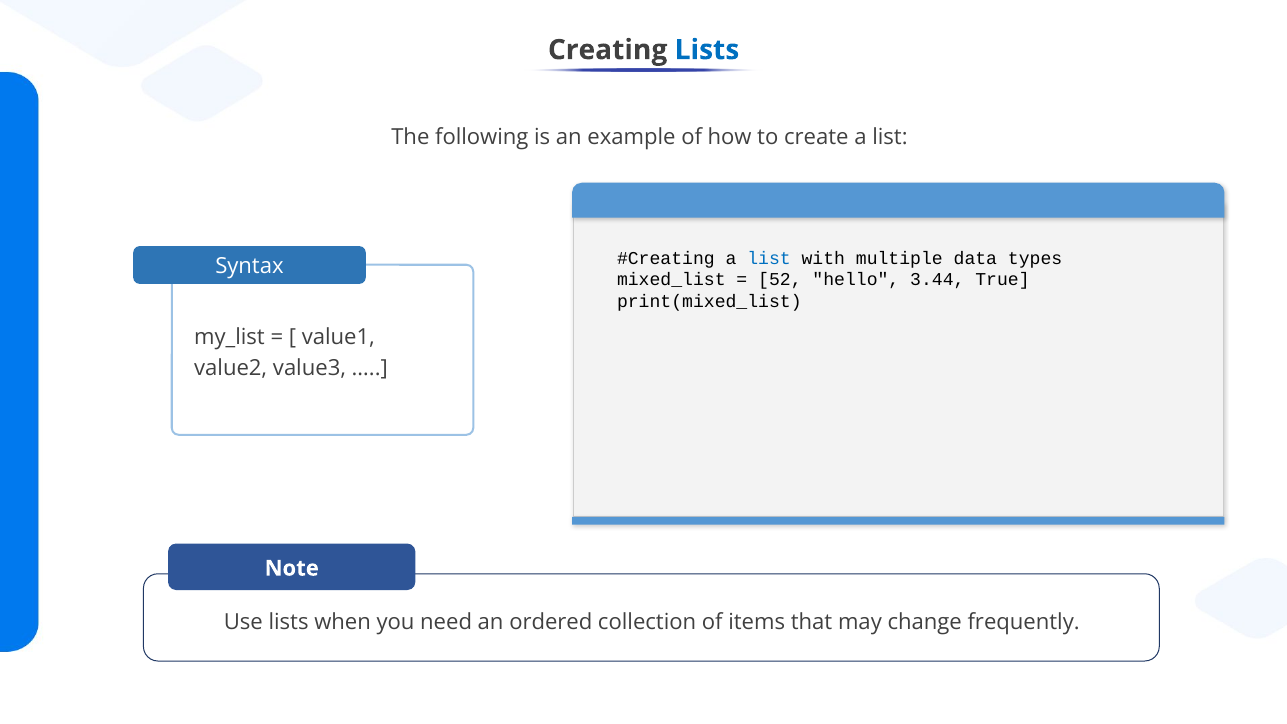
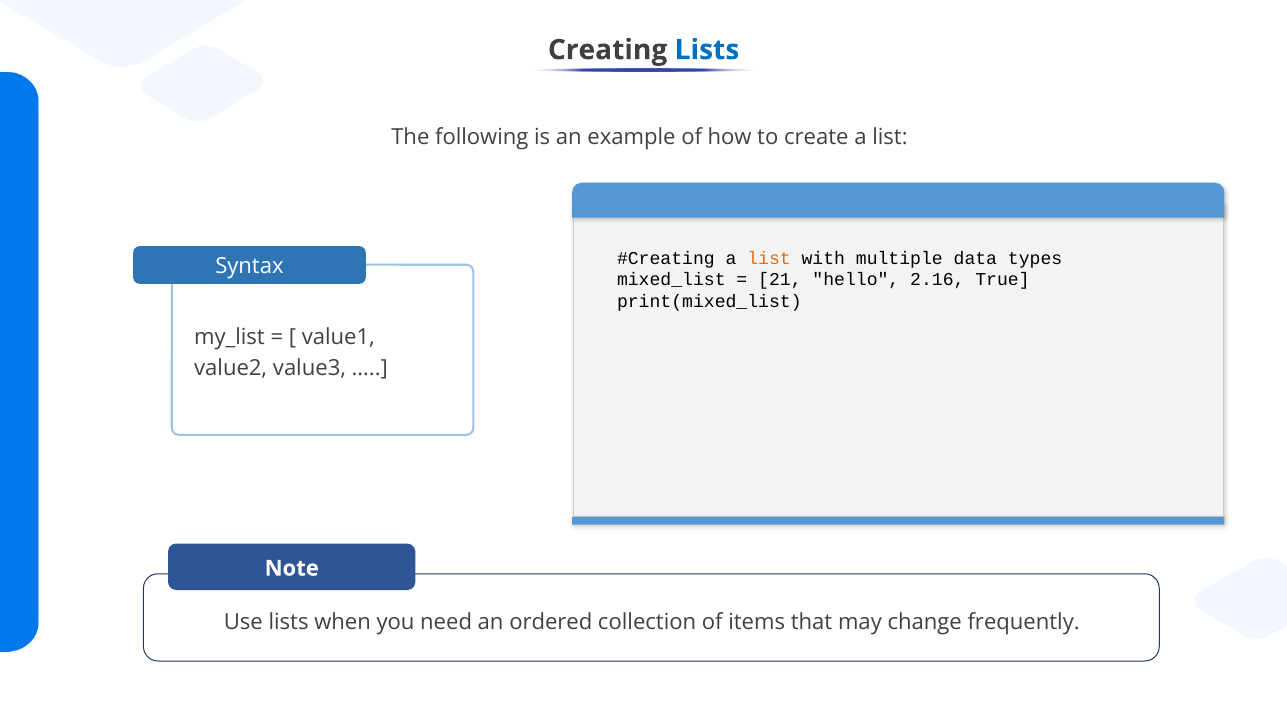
list at (769, 258) colour: blue -> orange
52: 52 -> 21
3.44: 3.44 -> 2.16
